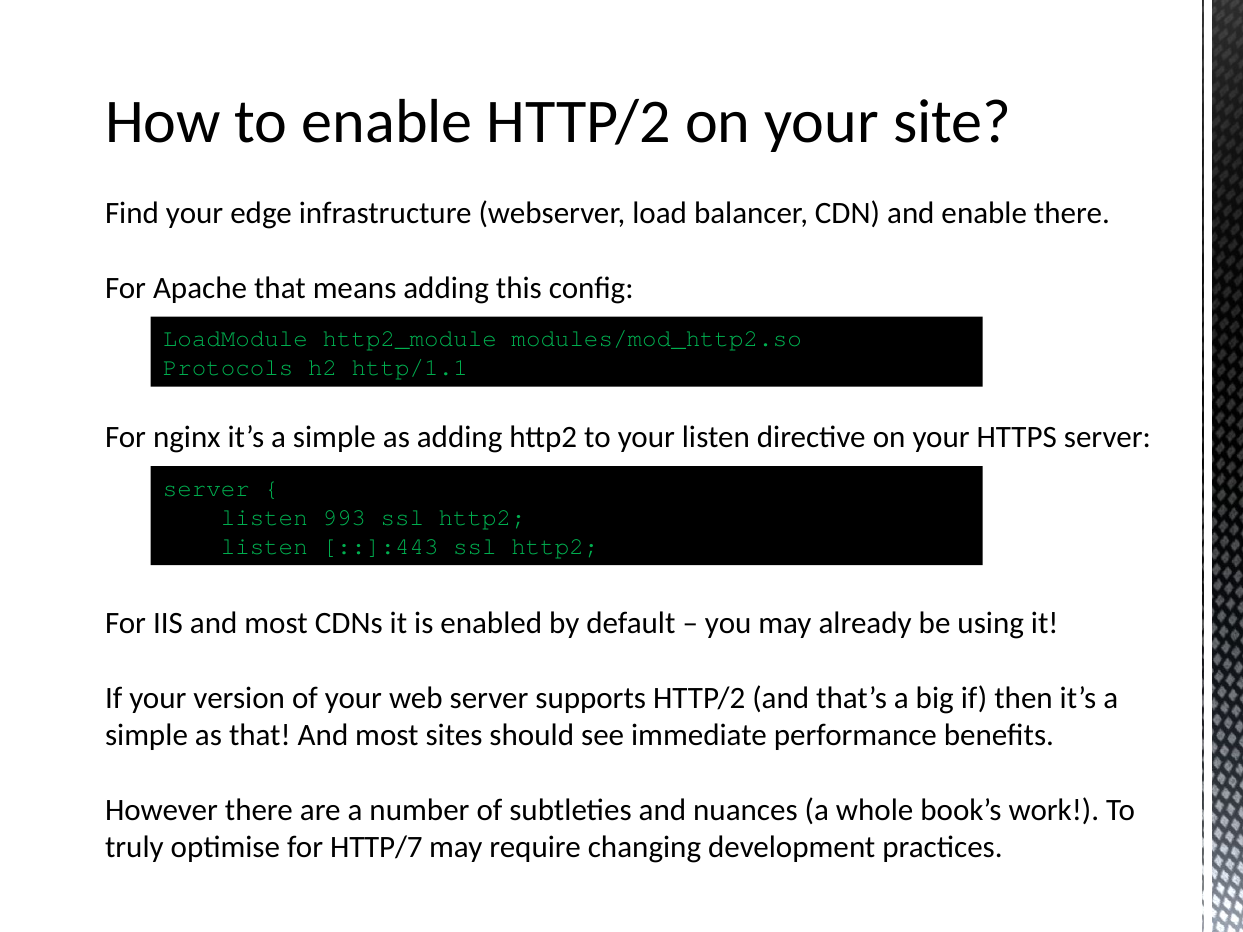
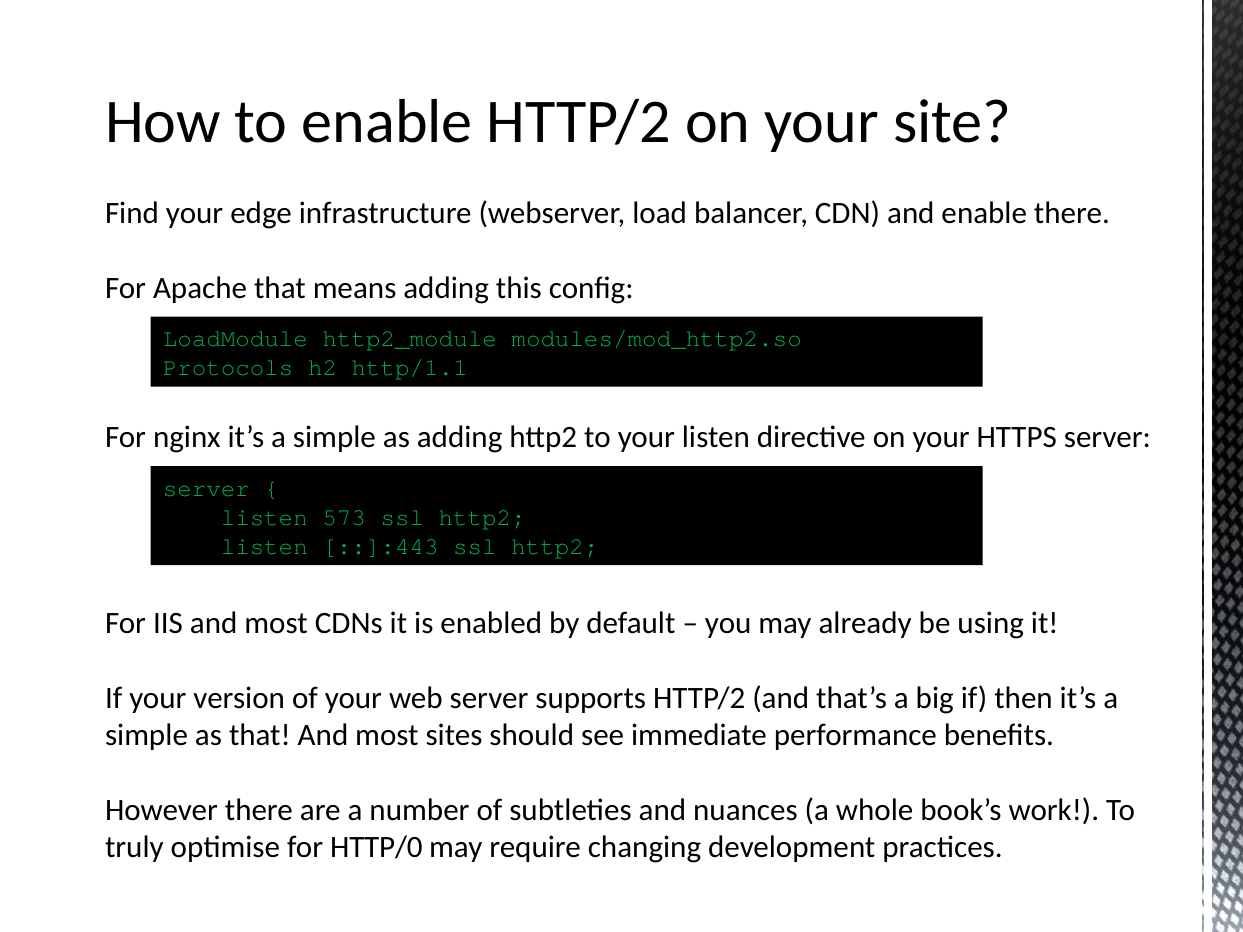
993: 993 -> 573
HTTP/7: HTTP/7 -> HTTP/0
